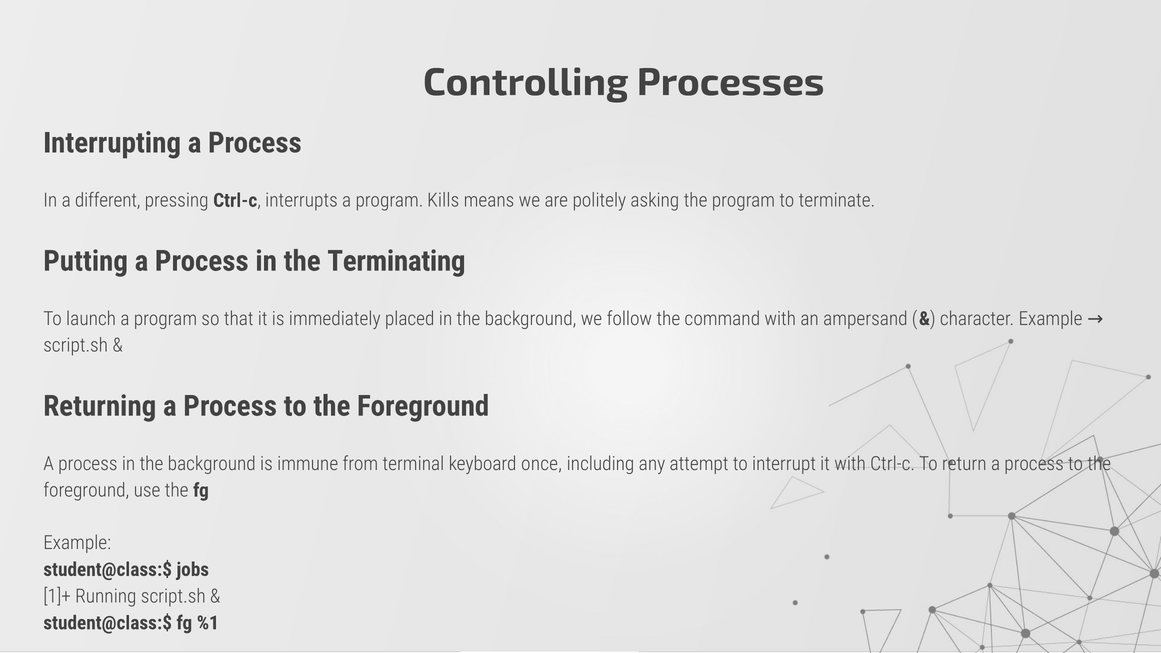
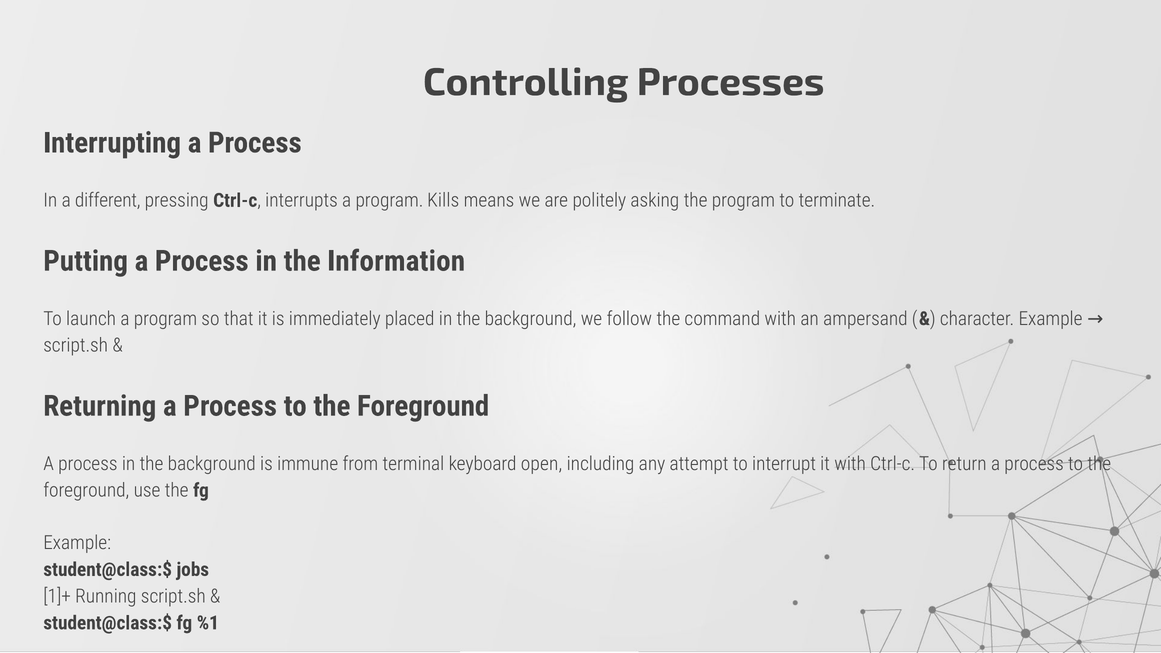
Terminating: Terminating -> Information
once: once -> open
